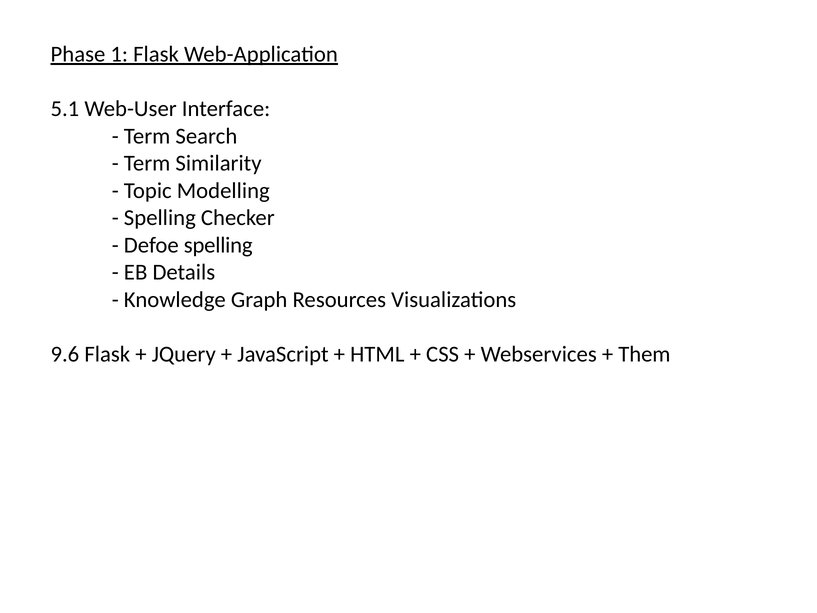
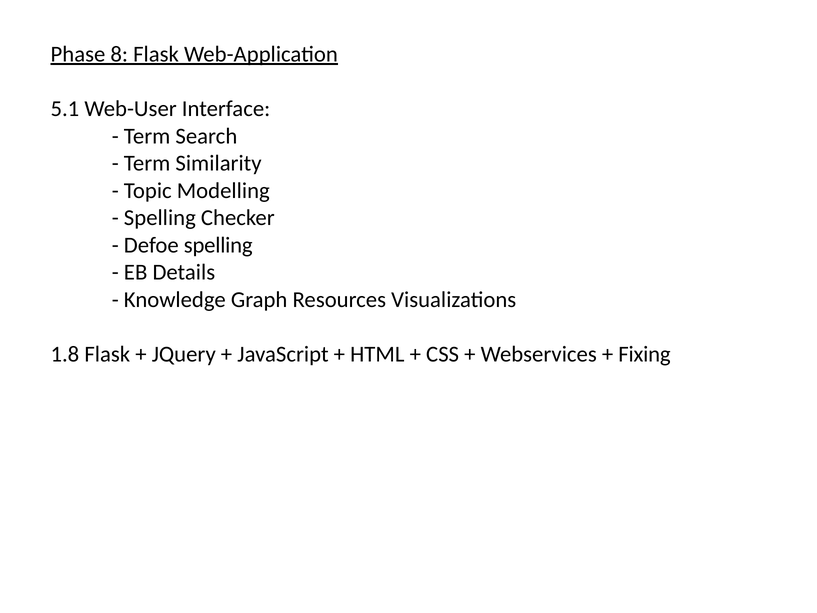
1: 1 -> 8
9.6: 9.6 -> 1.8
Them: Them -> Fixing
